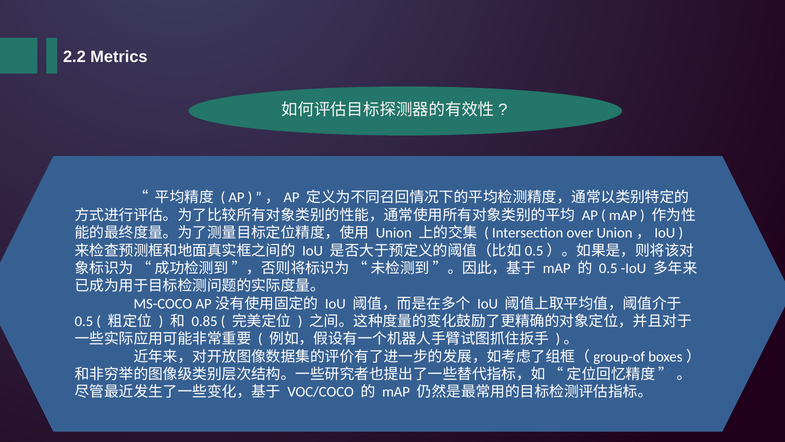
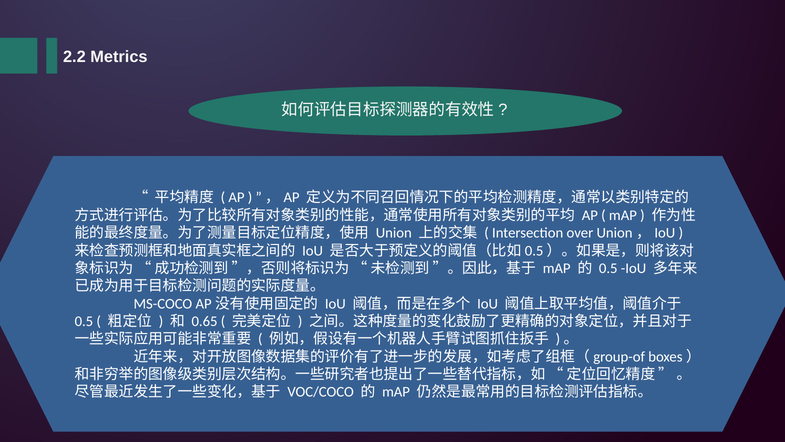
0.85: 0.85 -> 0.65
